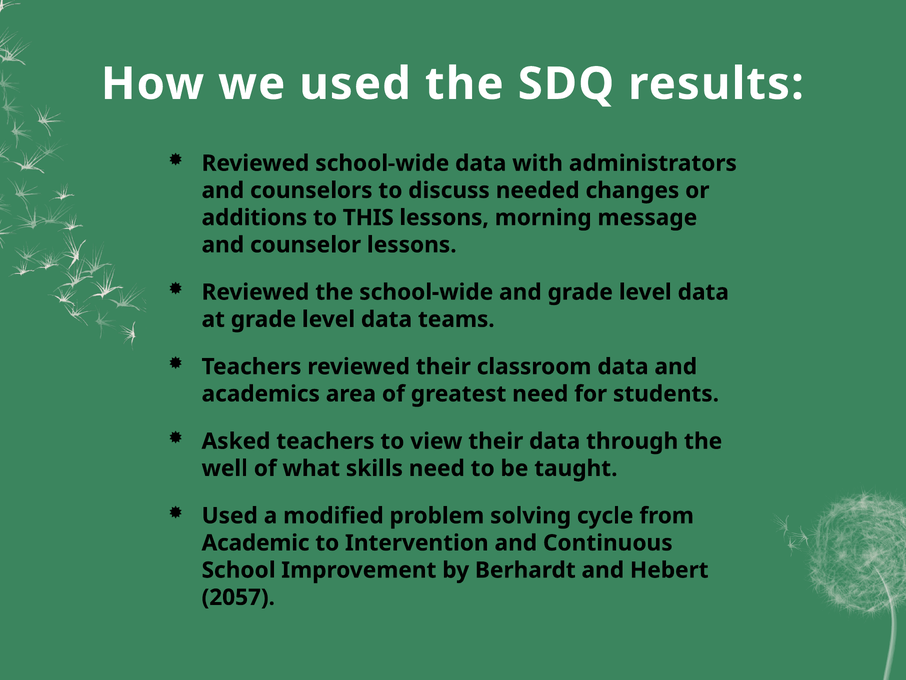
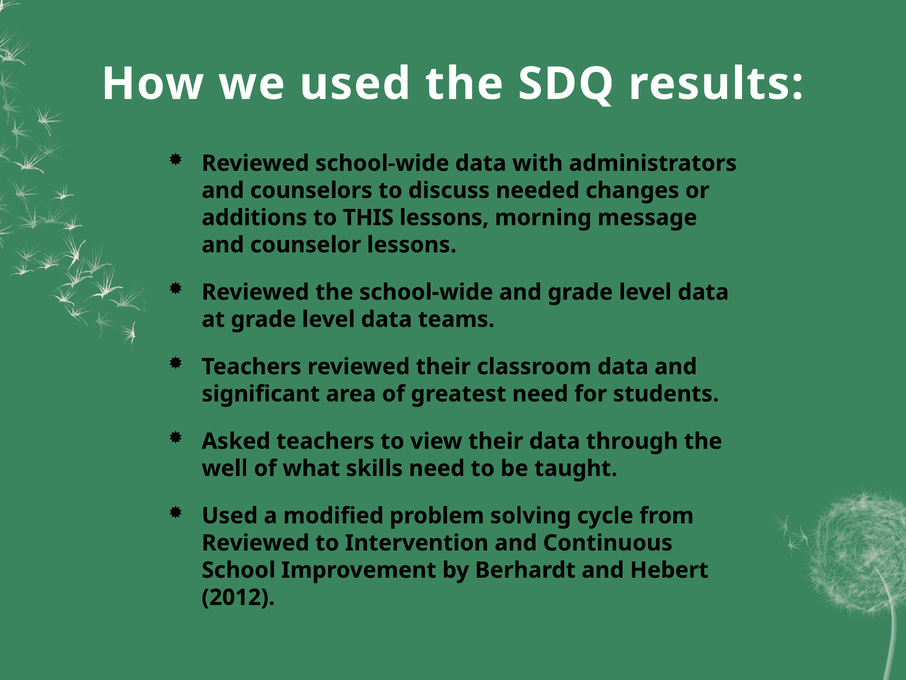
academics: academics -> significant
Academic at (256, 543): Academic -> Reviewed
2057: 2057 -> 2012
